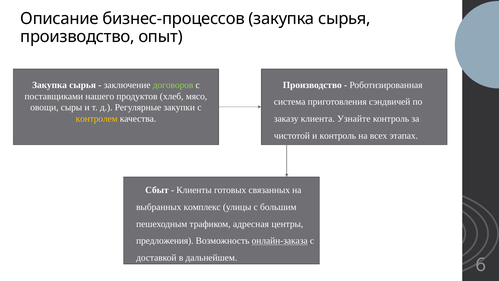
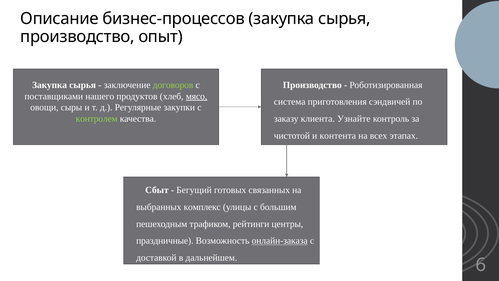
мясо underline: none -> present
контролем colour: yellow -> light green
и контроль: контроль -> контента
Клиенты: Клиенты -> Бегущий
адресная: адресная -> рейтинги
предложения: предложения -> праздничные
